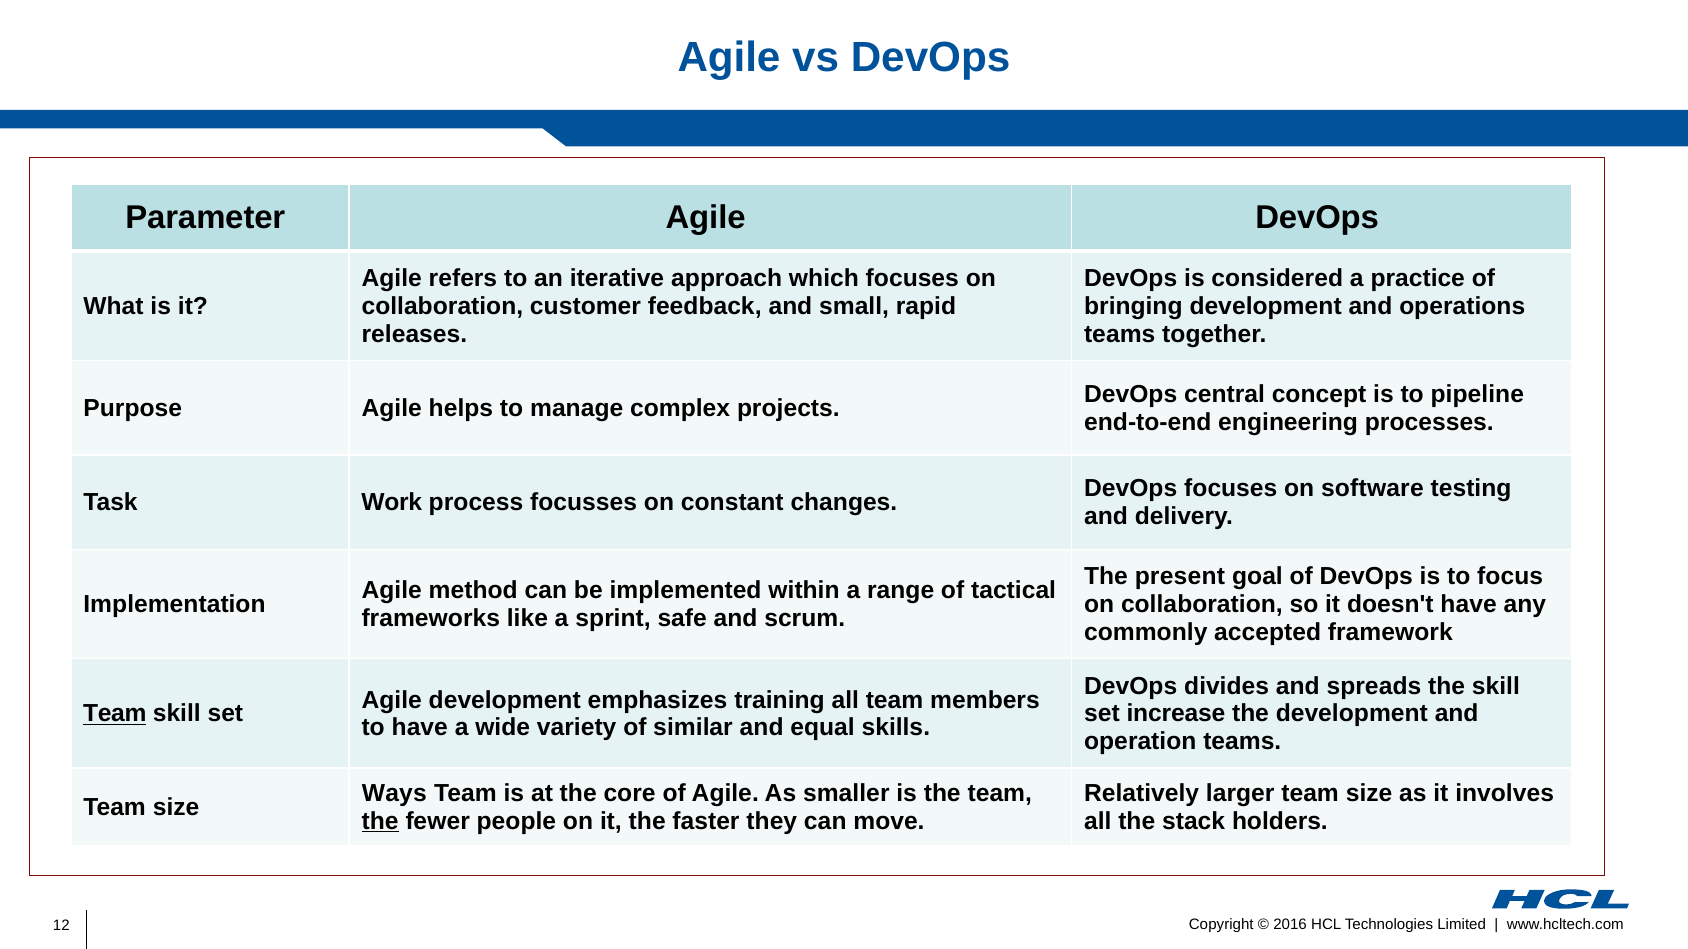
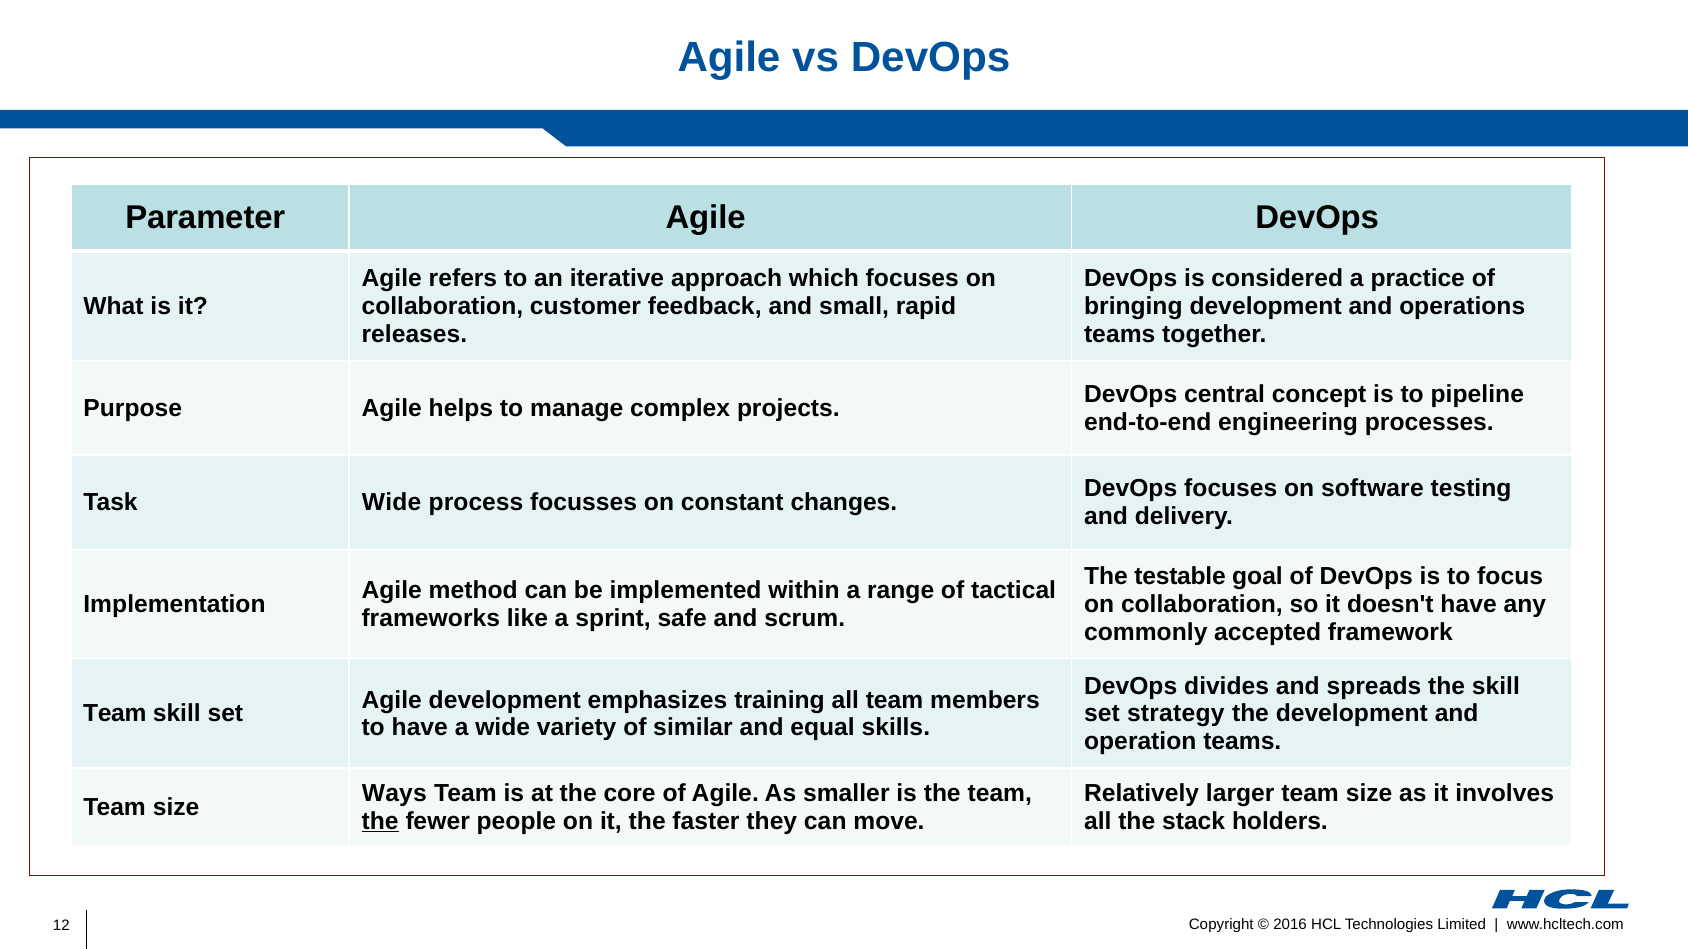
Task Work: Work -> Wide
present: present -> testable
Team at (115, 714) underline: present -> none
increase: increase -> strategy
